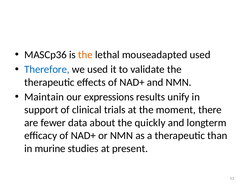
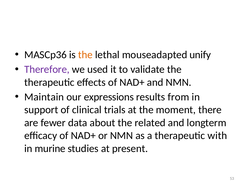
mouseadapted used: used -> unify
Therefore colour: blue -> purple
unify: unify -> from
quickly: quickly -> related
than: than -> with
